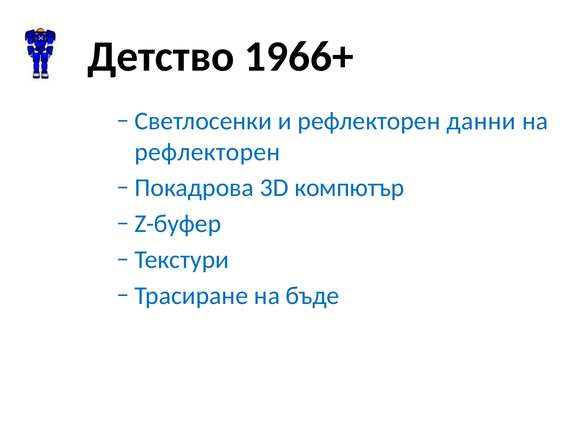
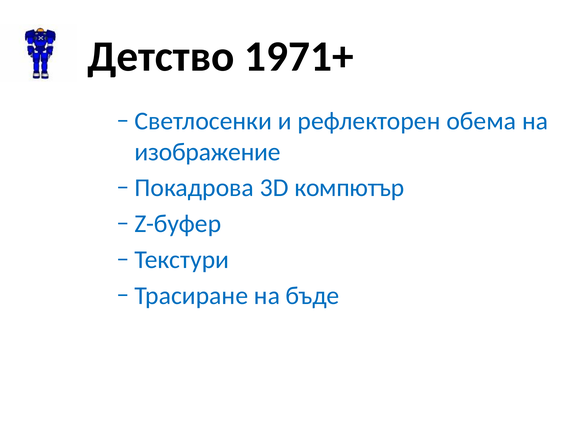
1966+: 1966+ -> 1971+
данни: данни -> обема
рефлекторен at (207, 152): рефлекторен -> изображение
